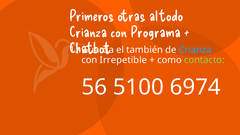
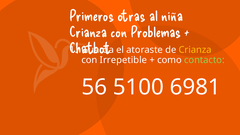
todo: todo -> niña
Programa: Programa -> Problemas
también: también -> atoraste
Crianza at (195, 50) colour: light blue -> yellow
6974: 6974 -> 6981
